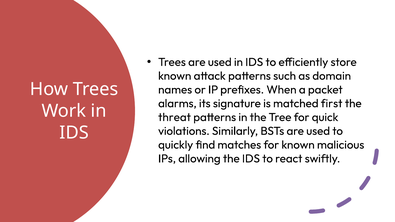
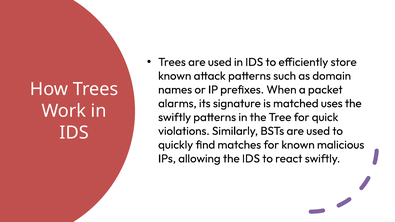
first: first -> uses
threat at (175, 117): threat -> swiftly
